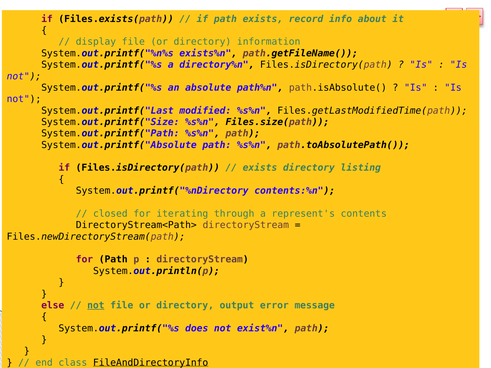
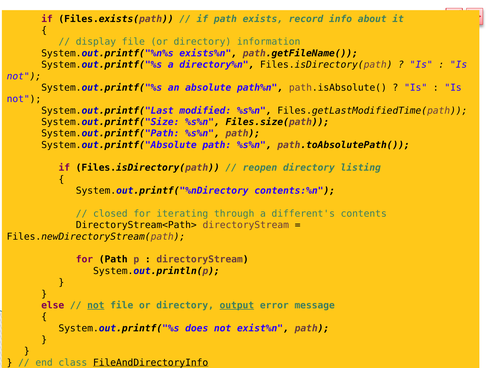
exists at (260, 168): exists -> reopen
represent's: represent's -> different's
output underline: none -> present
